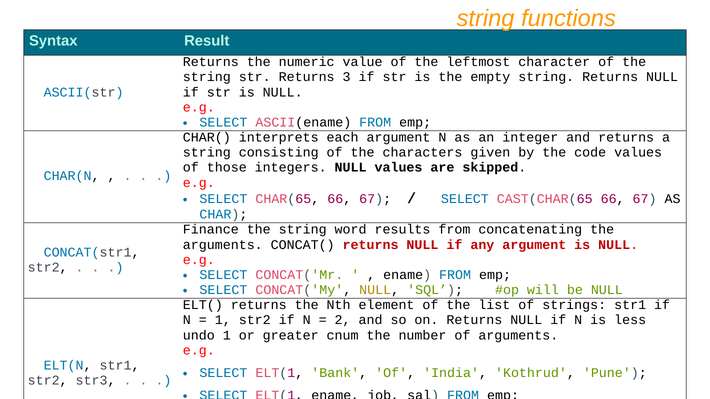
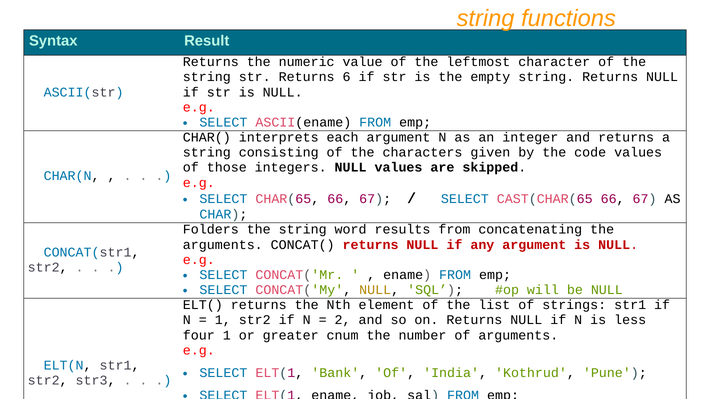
3: 3 -> 6
Finance: Finance -> Folders
undo: undo -> four
